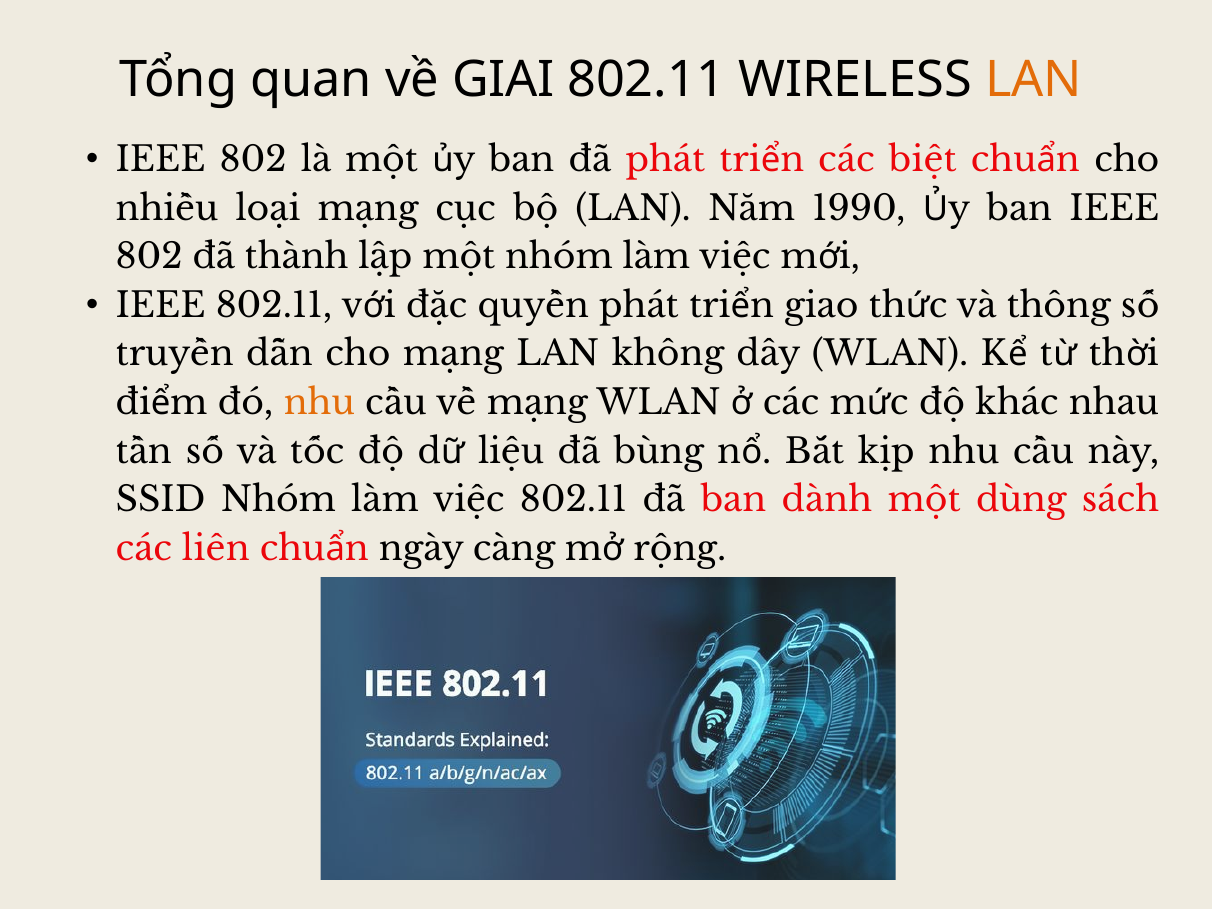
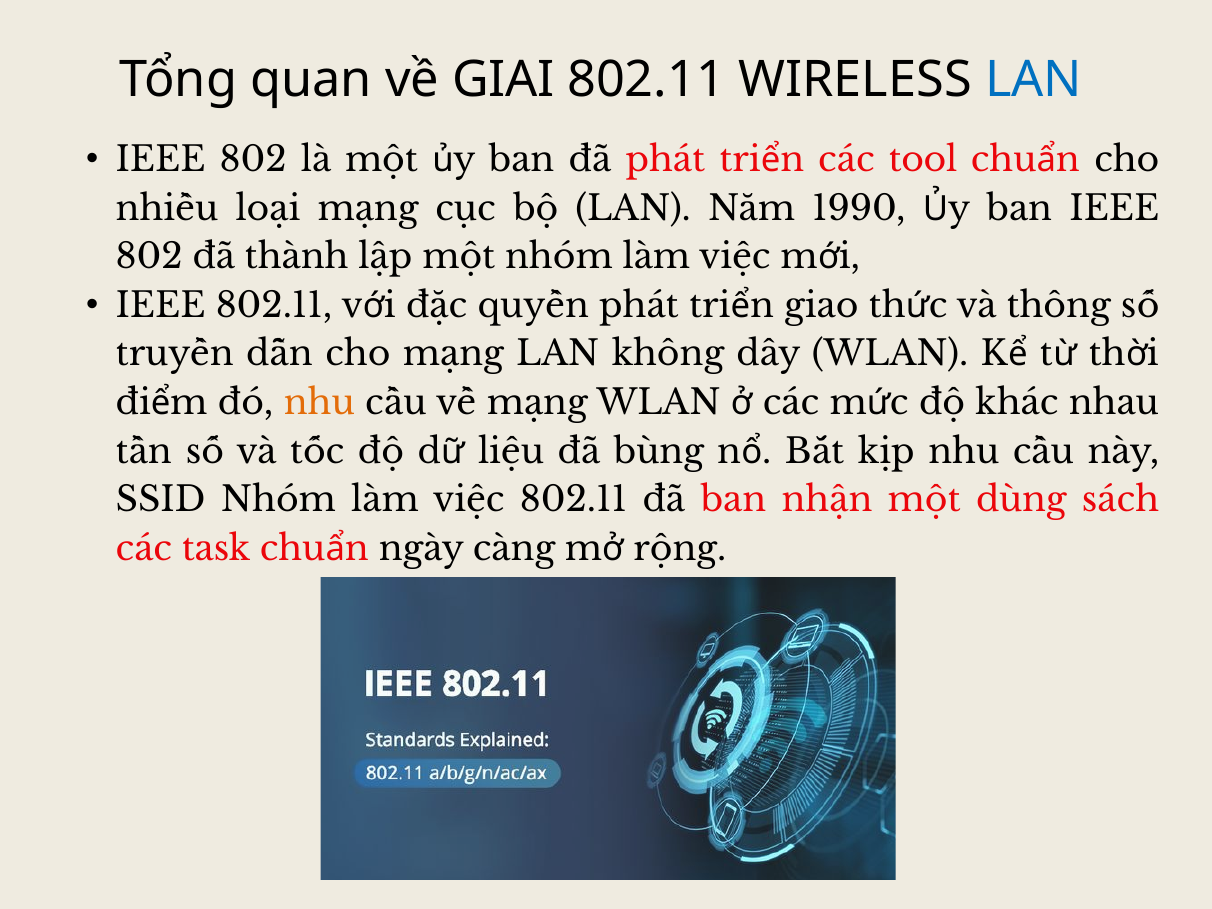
LAN at (1034, 80) colour: orange -> blue
biệt: biệt -> tool
dành: dành -> nhận
liên: liên -> task
